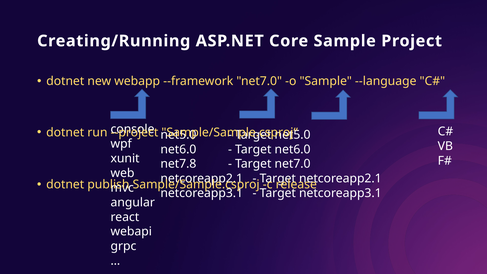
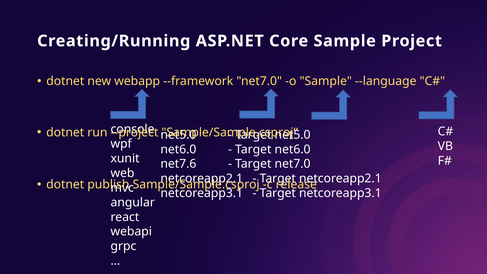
net7.8: net7.8 -> net7.6
